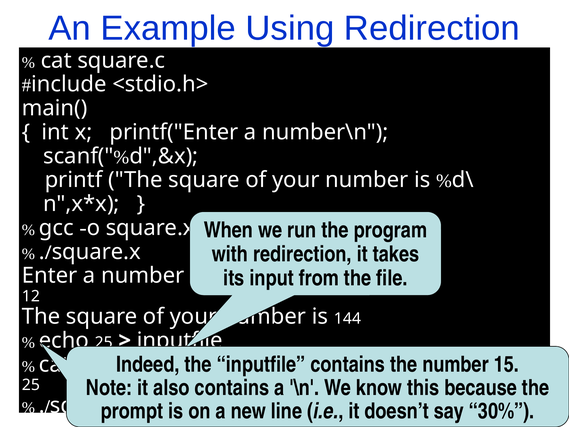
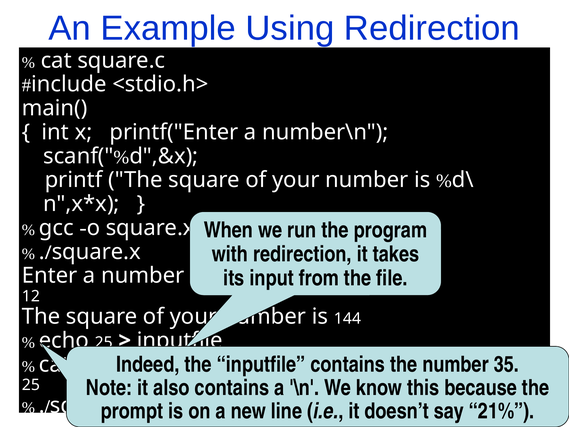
15: 15 -> 35
30%: 30% -> 21%
